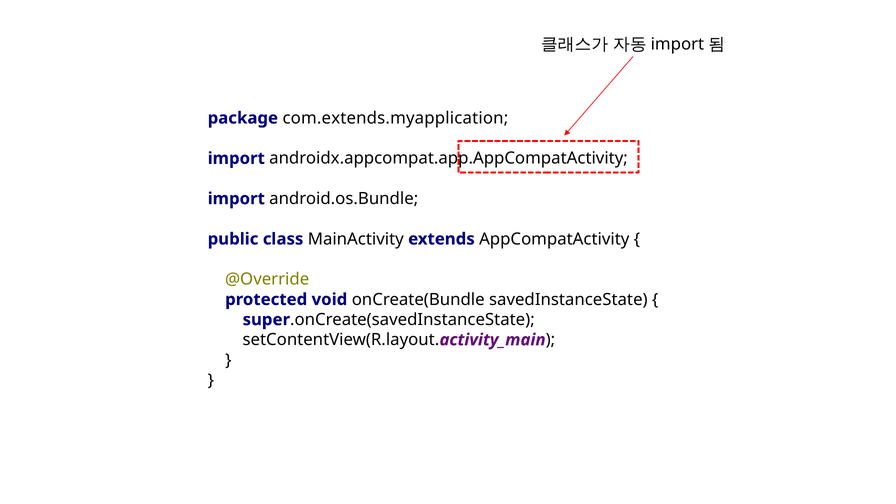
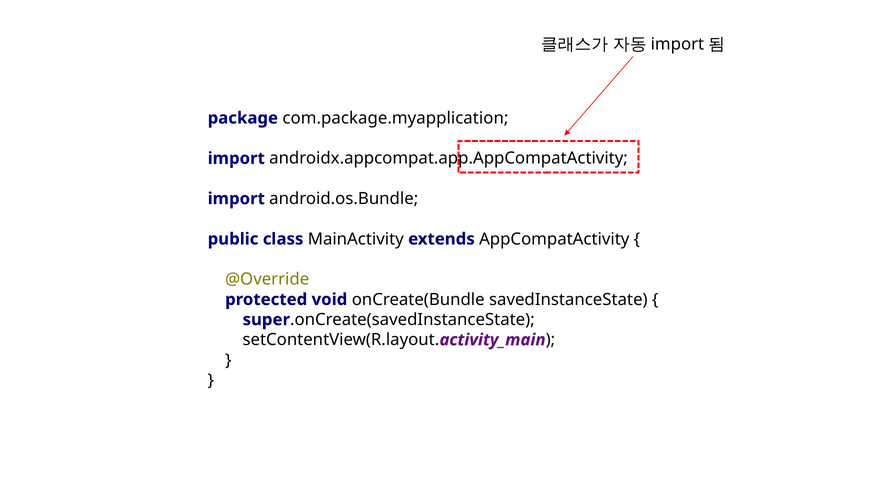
com.extends.myapplication: com.extends.myapplication -> com.package.myapplication
